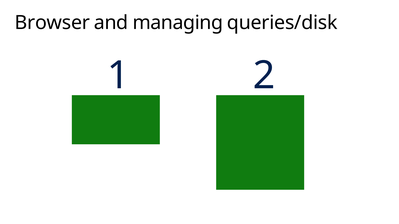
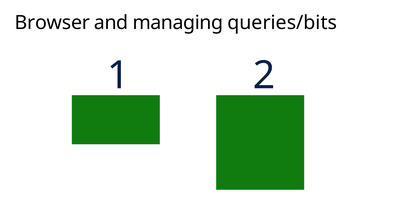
queries/disk: queries/disk -> queries/bits
